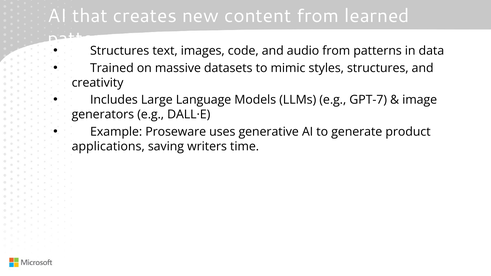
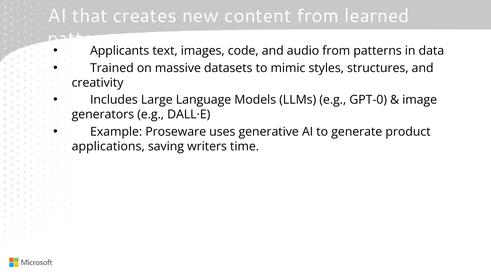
Structures at (120, 51): Structures -> Applicants
GPT-7: GPT-7 -> GPT-0
